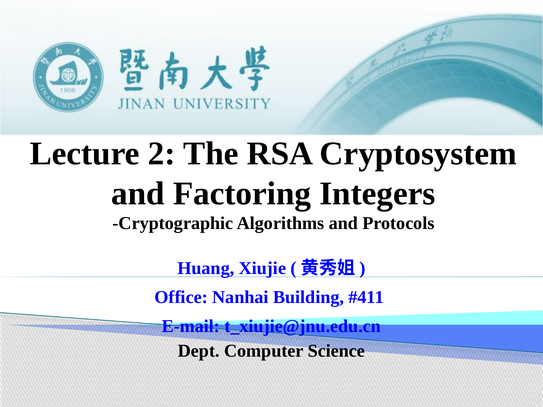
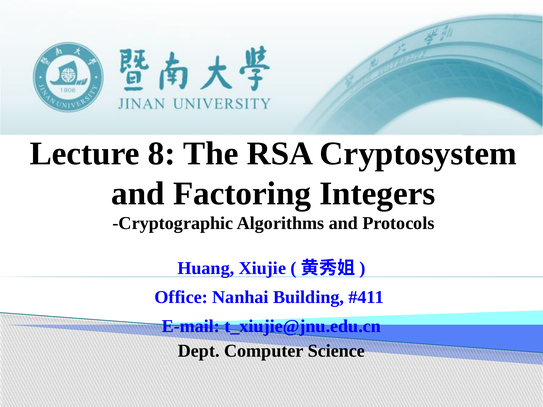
2: 2 -> 8
